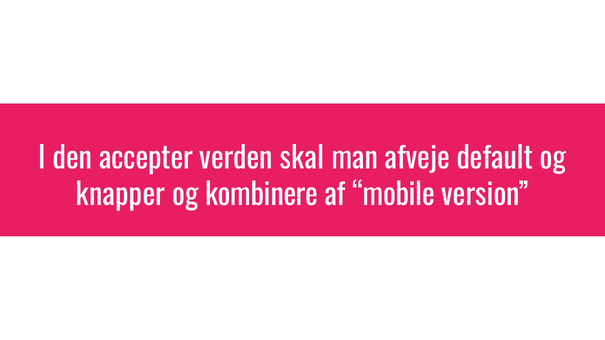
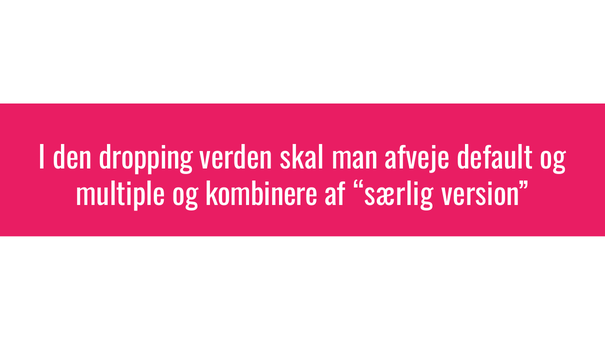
accepter: accepter -> dropping
knapper: knapper -> multiple
mobile: mobile -> særlig
